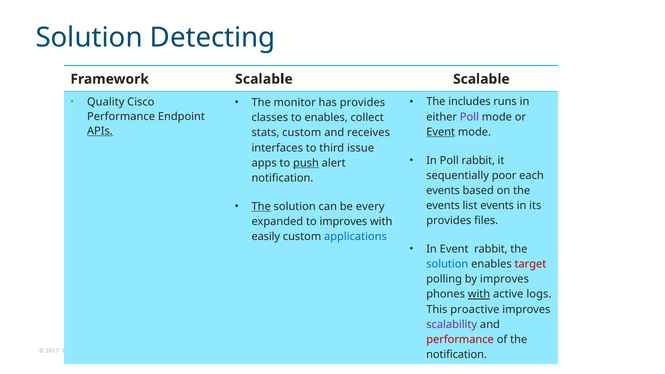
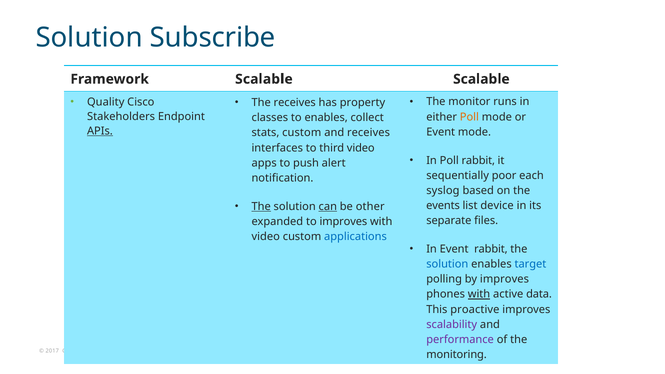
Detecting: Detecting -> Subscribe
includes: includes -> monitor
The monitor: monitor -> receives
has provides: provides -> property
Performance at (121, 117): Performance -> Stakeholders
Poll at (469, 117) colour: purple -> orange
Event at (441, 132) underline: present -> none
third issue: issue -> video
push underline: present -> none
events at (443, 191): events -> syslog
can underline: none -> present
every: every -> other
list events: events -> device
provides at (449, 221): provides -> separate
easily at (266, 237): easily -> video
target colour: red -> blue
logs: logs -> data
performance at (460, 340) colour: red -> purple
notification at (457, 355): notification -> monitoring
